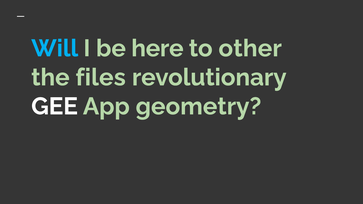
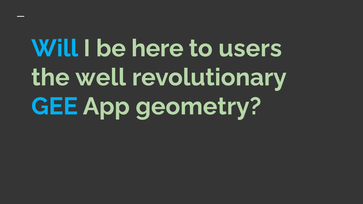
other: other -> users
files: files -> well
GEE colour: white -> light blue
